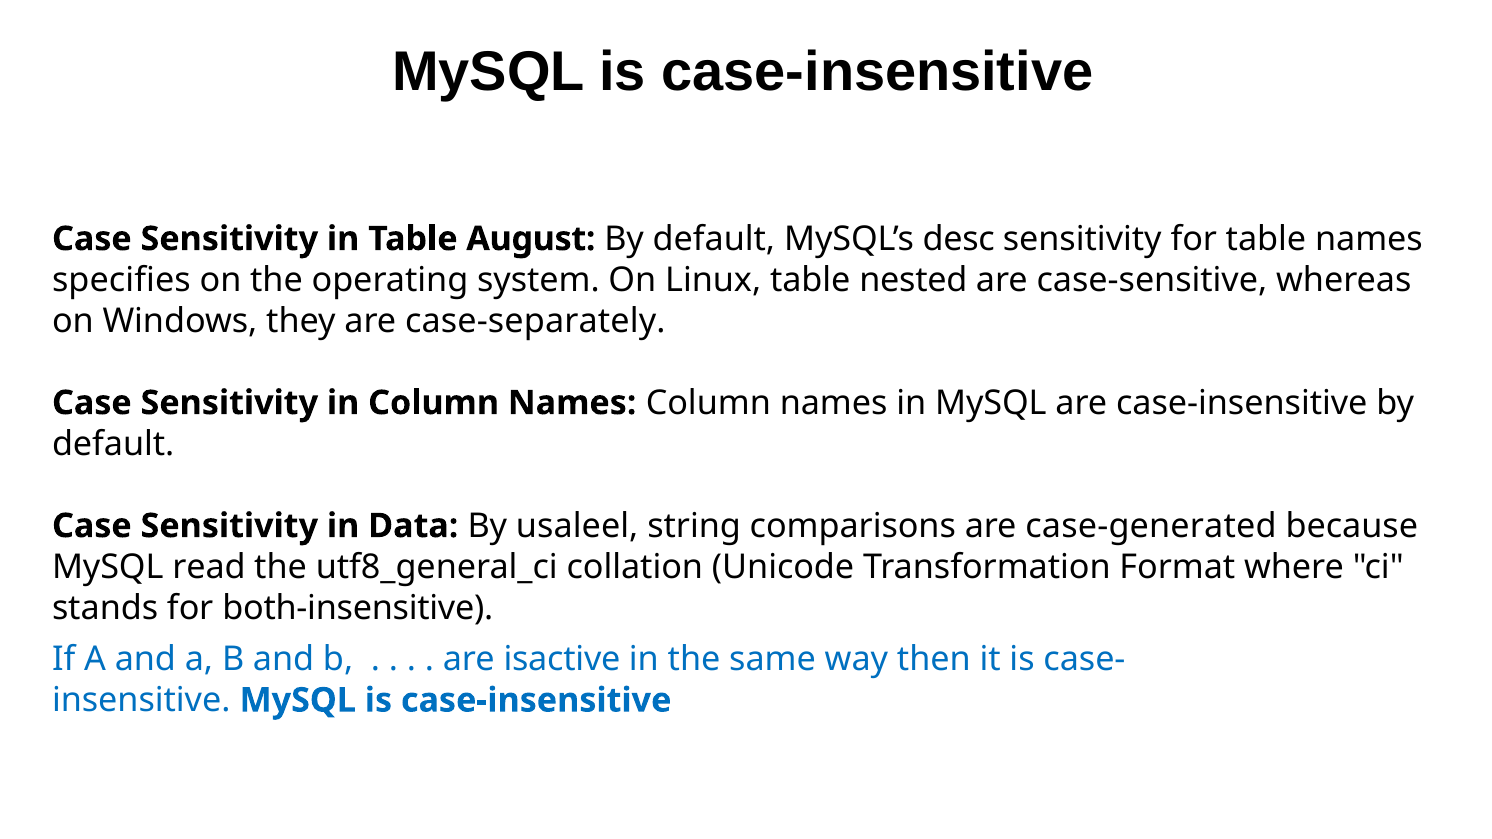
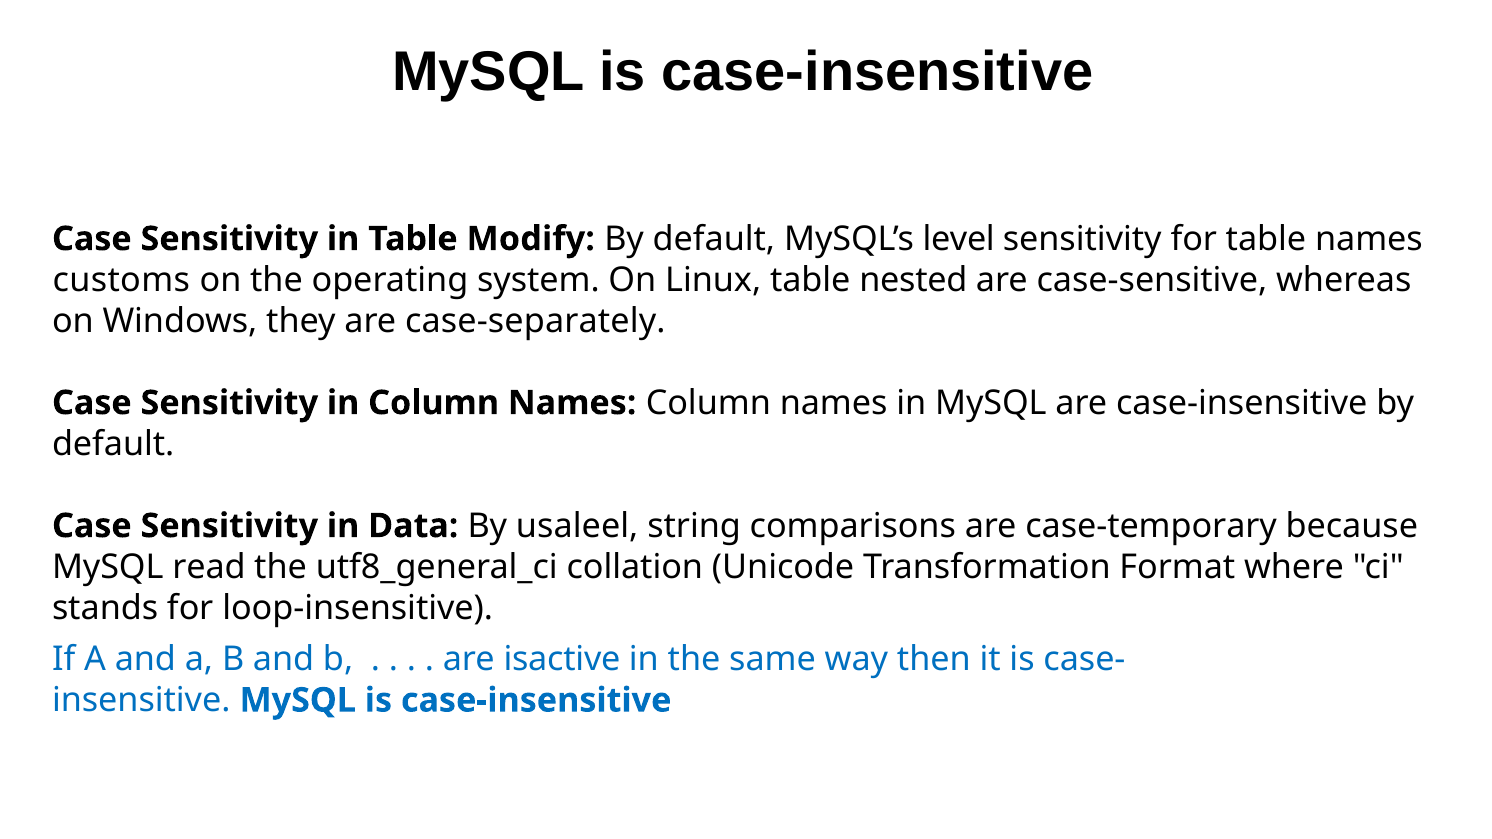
August: August -> Modify
desc: desc -> level
specifies: specifies -> customs
case-generated: case-generated -> case-temporary
both-insensitive: both-insensitive -> loop-insensitive
